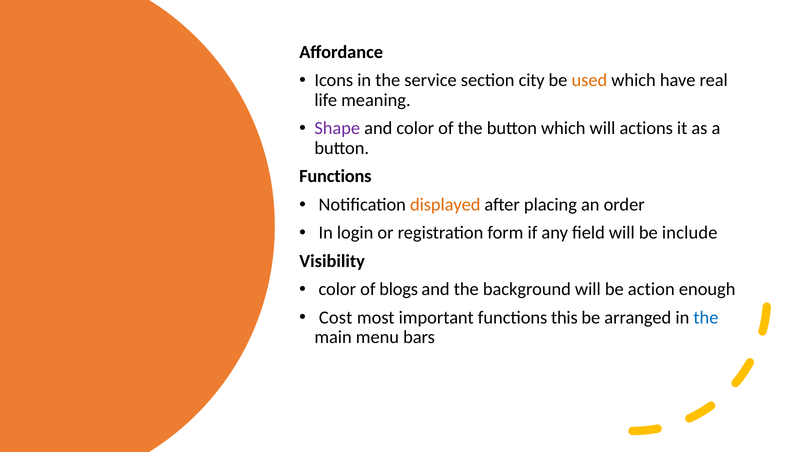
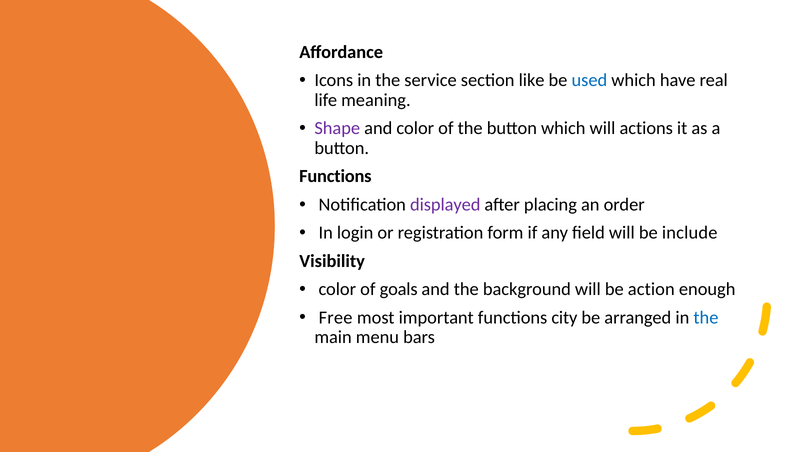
city: city -> like
used colour: orange -> blue
displayed colour: orange -> purple
blogs: blogs -> goals
Cost: Cost -> Free
this: this -> city
